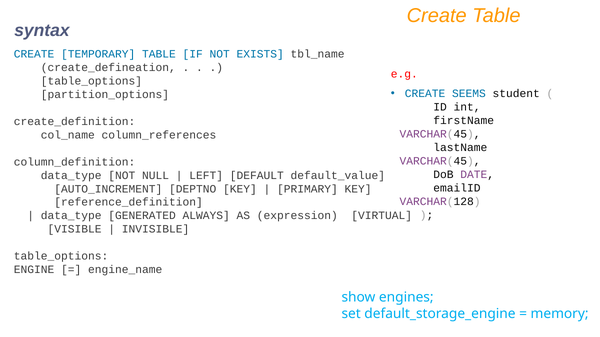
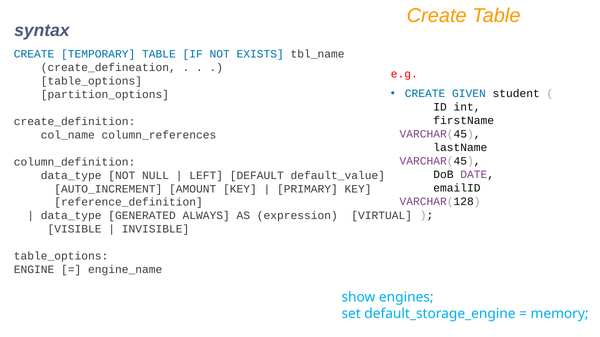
SEEMS: SEEMS -> GIVEN
DEPTNO: DEPTNO -> AMOUNT
